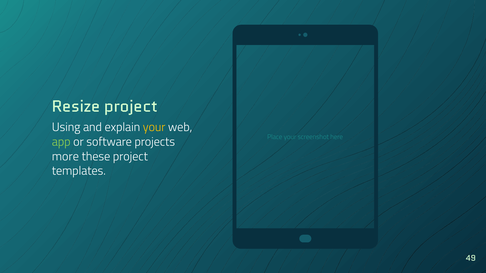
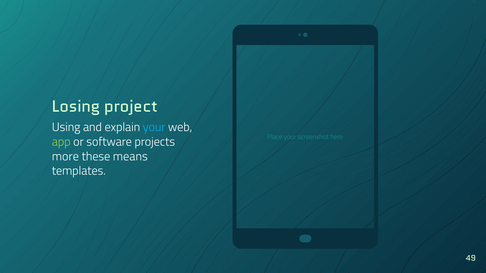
Resize: Resize -> Losing
your at (154, 127) colour: yellow -> light blue
these project: project -> means
